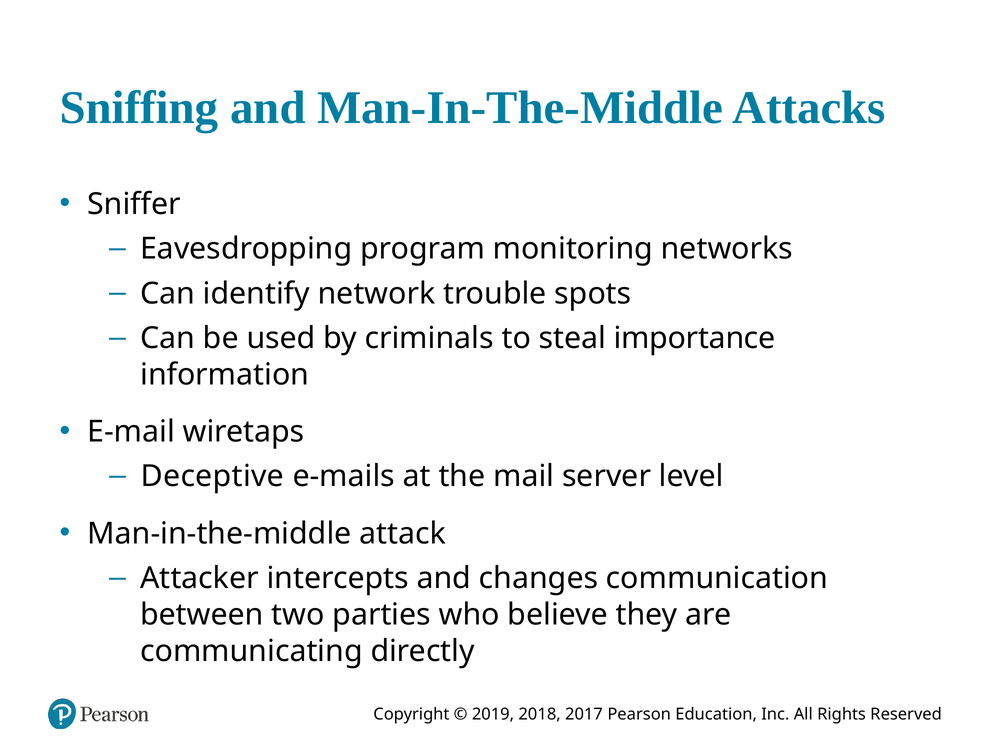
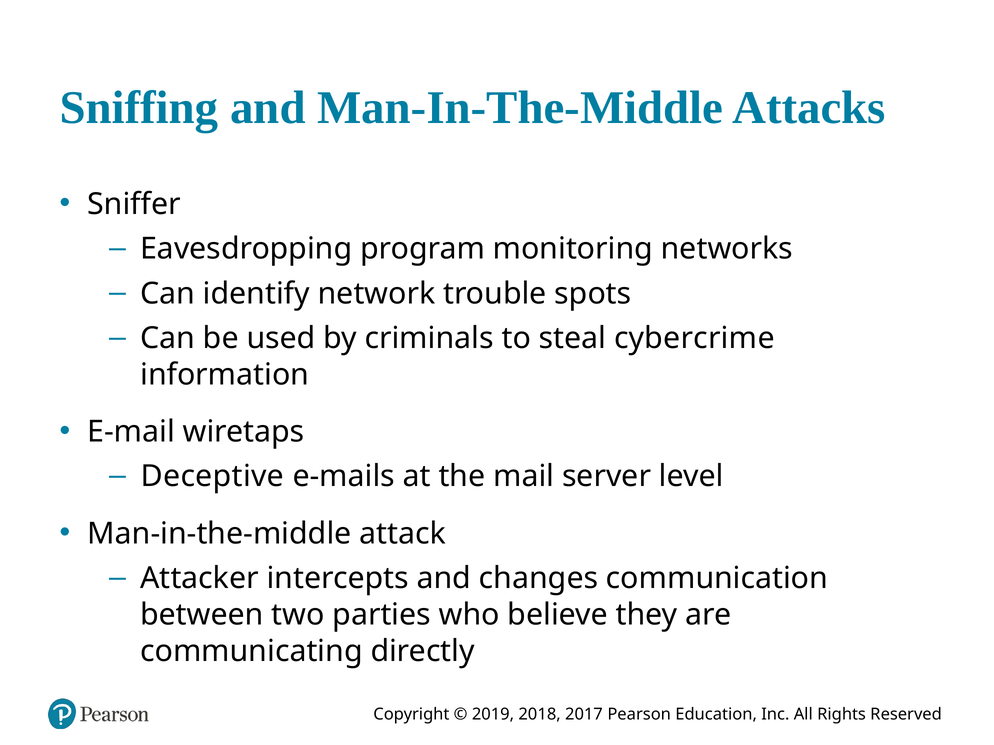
importance: importance -> cybercrime
